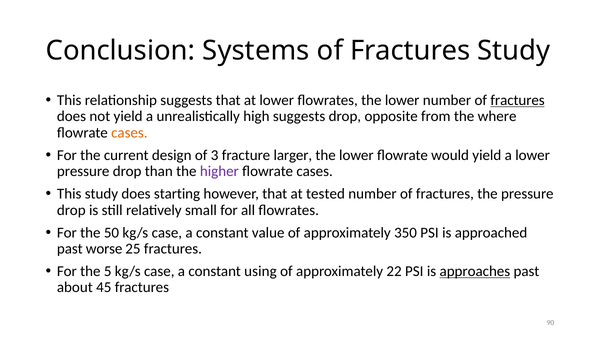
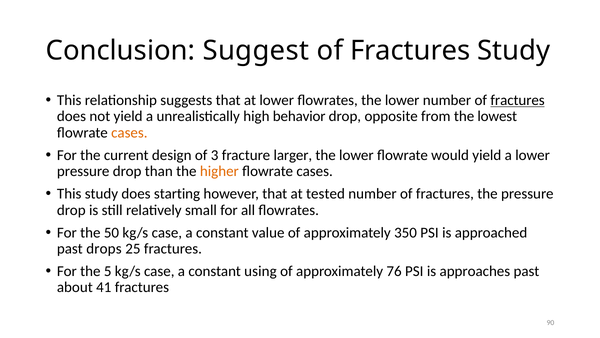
Systems: Systems -> Suggest
high suggests: suggests -> behavior
where: where -> lowest
higher colour: purple -> orange
worse: worse -> drops
22: 22 -> 76
approaches underline: present -> none
45: 45 -> 41
